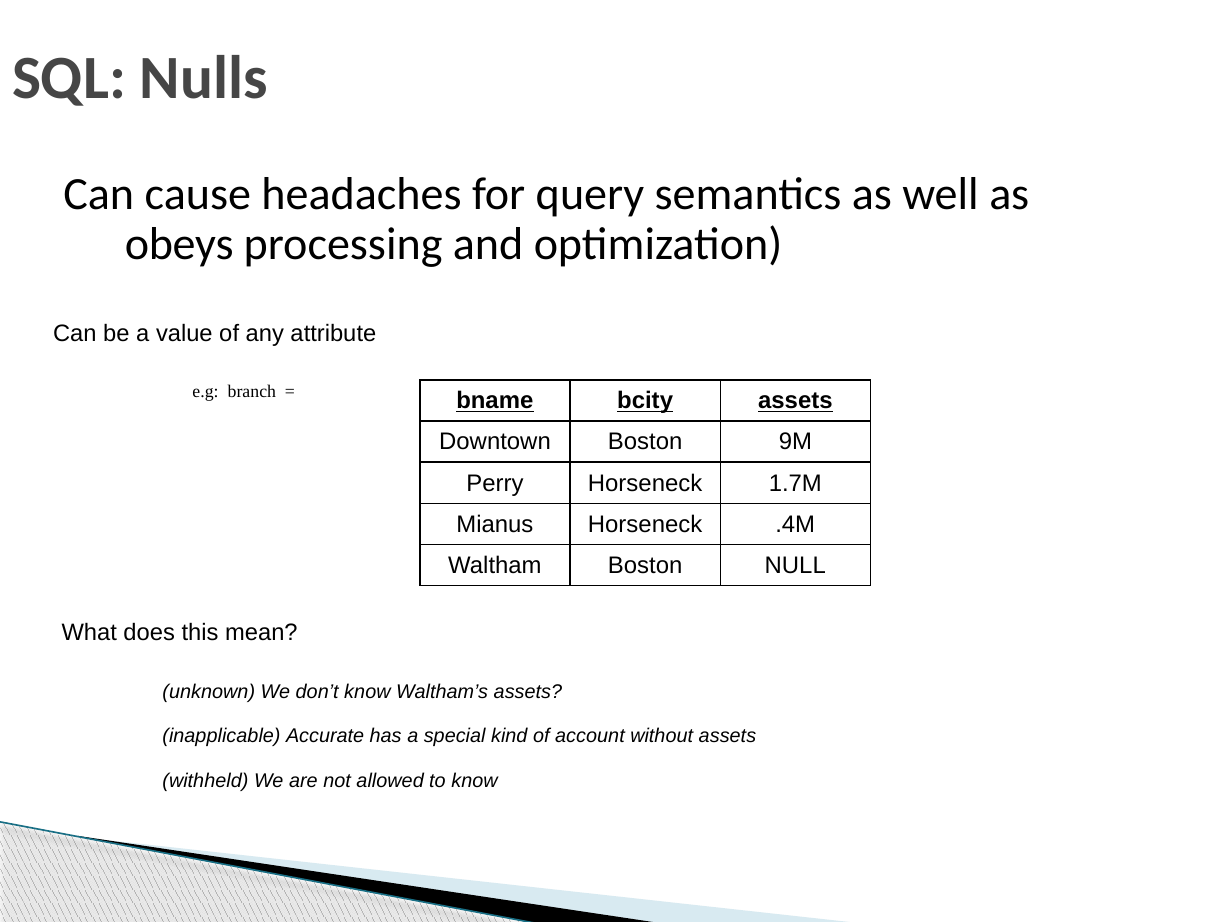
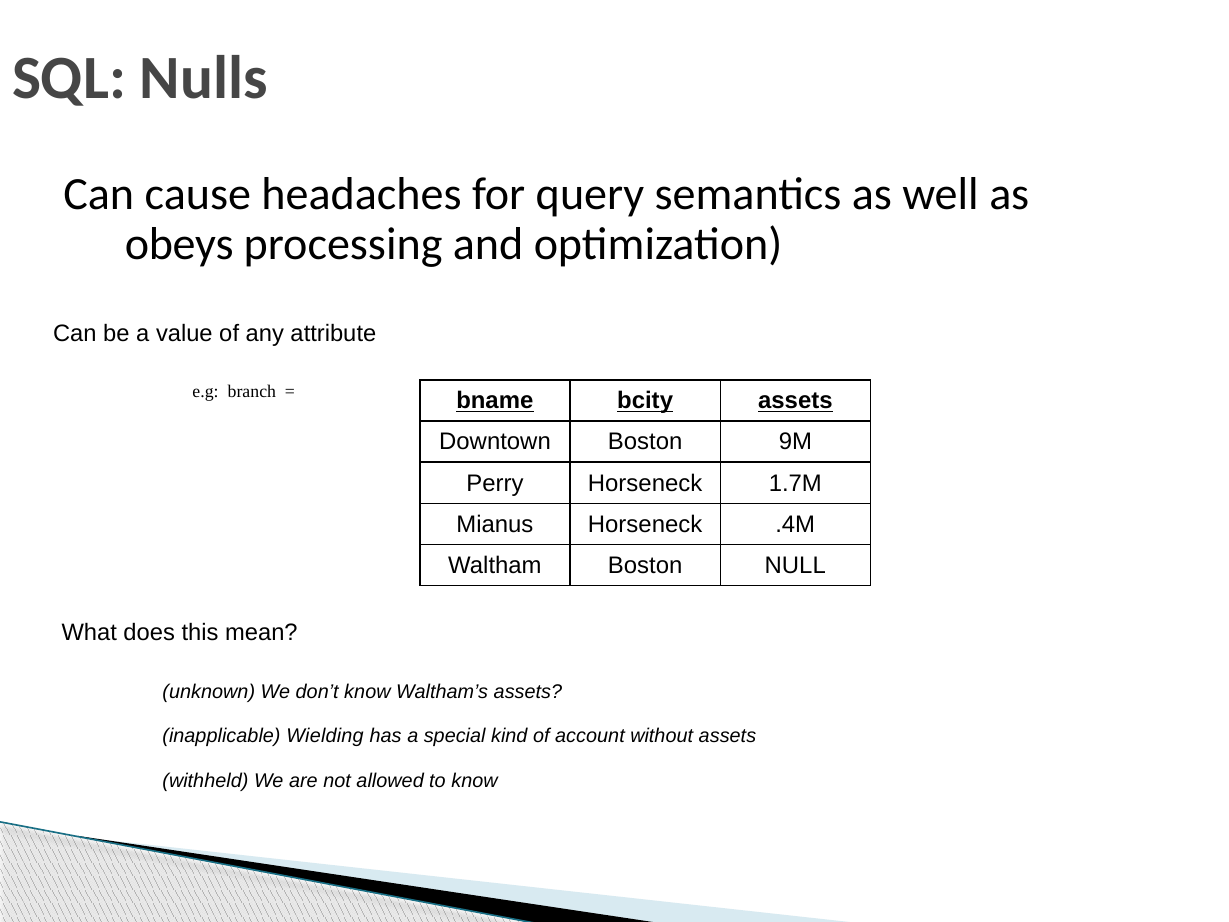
Accurate: Accurate -> Wielding
